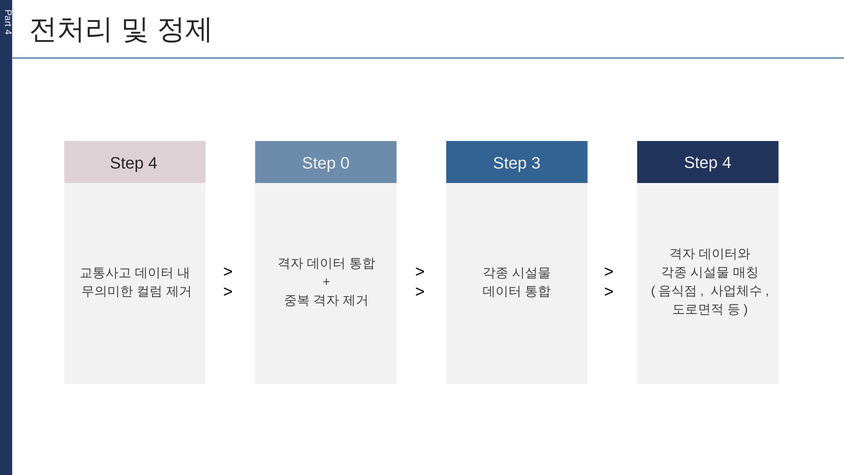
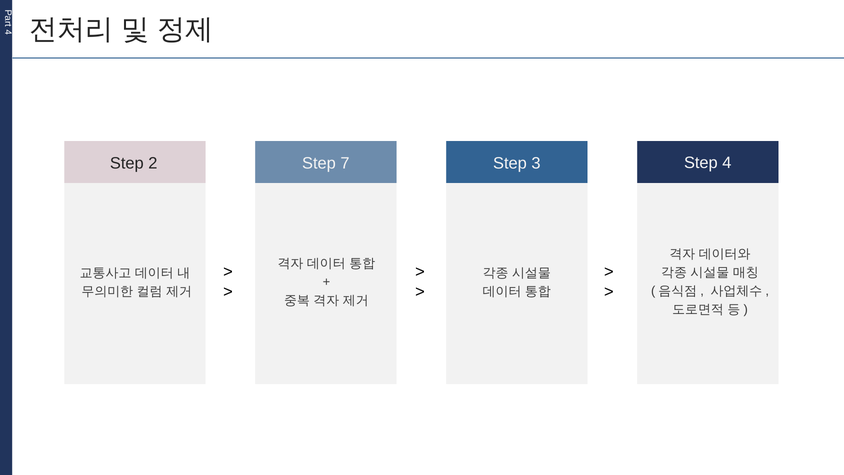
4 at (153, 163): 4 -> 2
0: 0 -> 7
